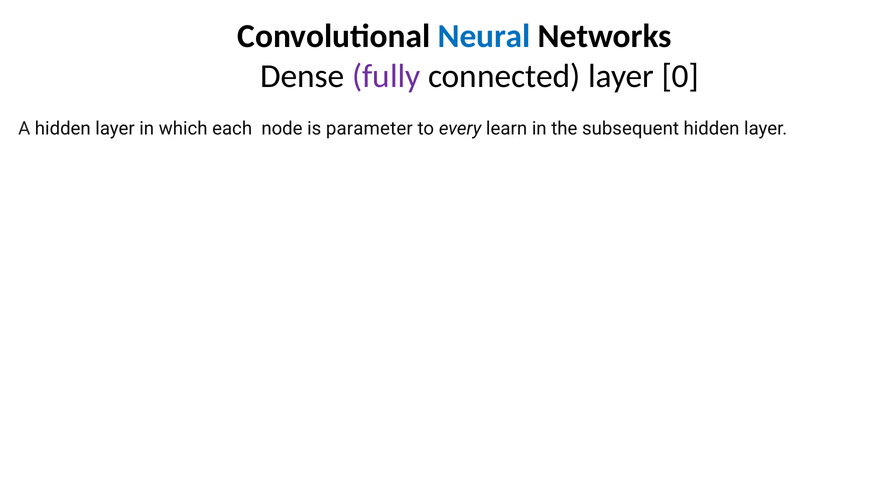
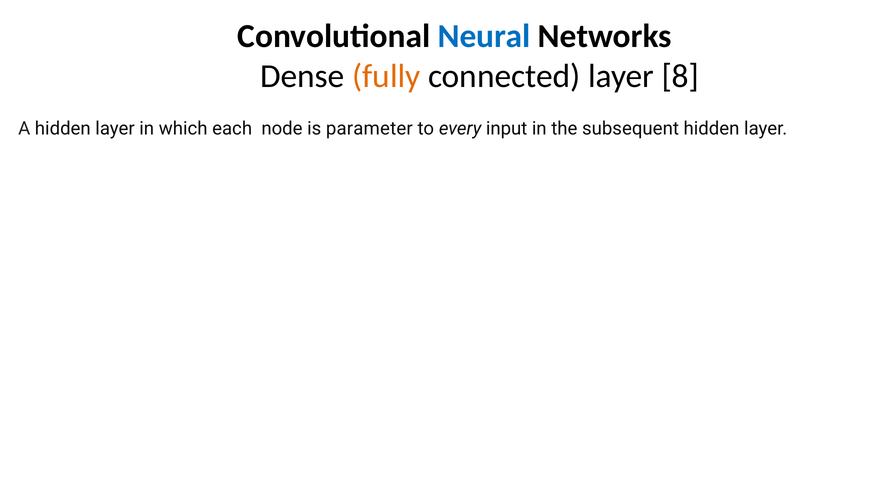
fully colour: purple -> orange
0: 0 -> 8
learn: learn -> input
